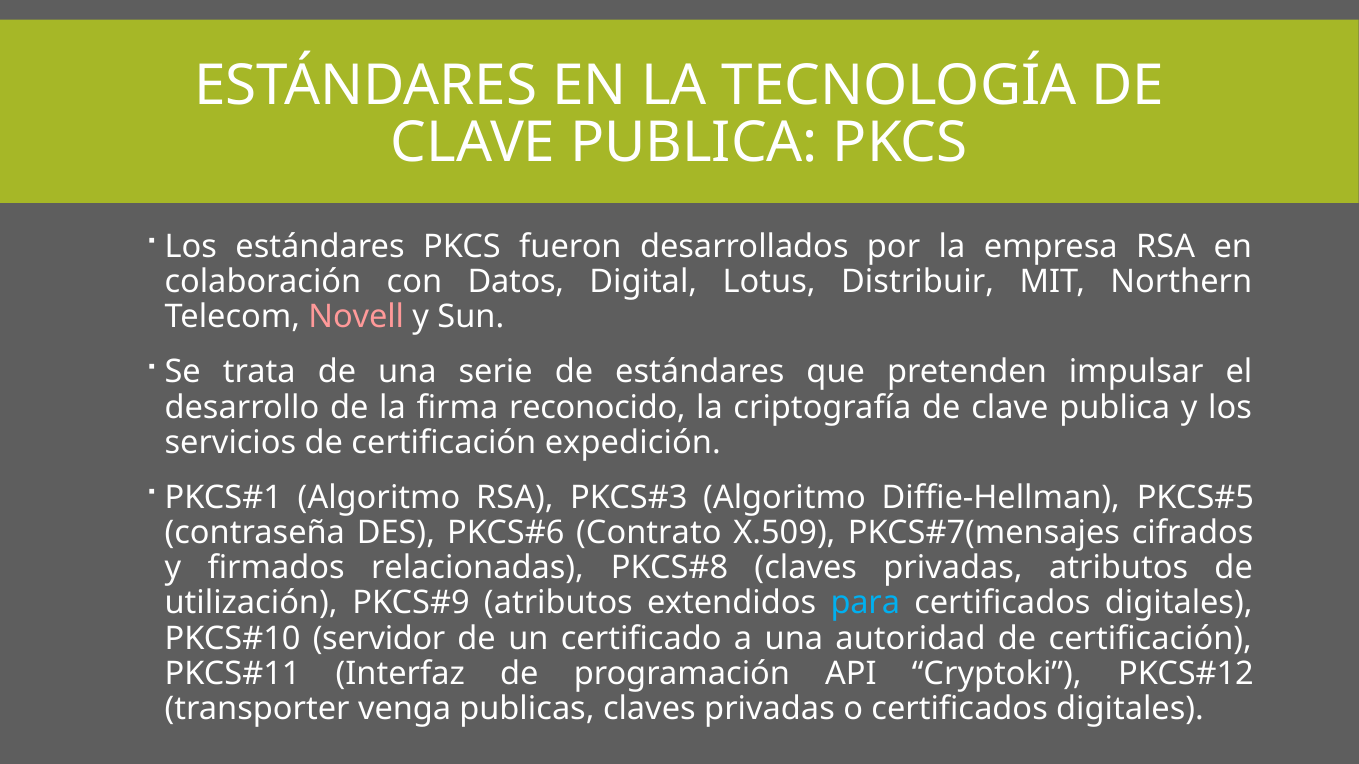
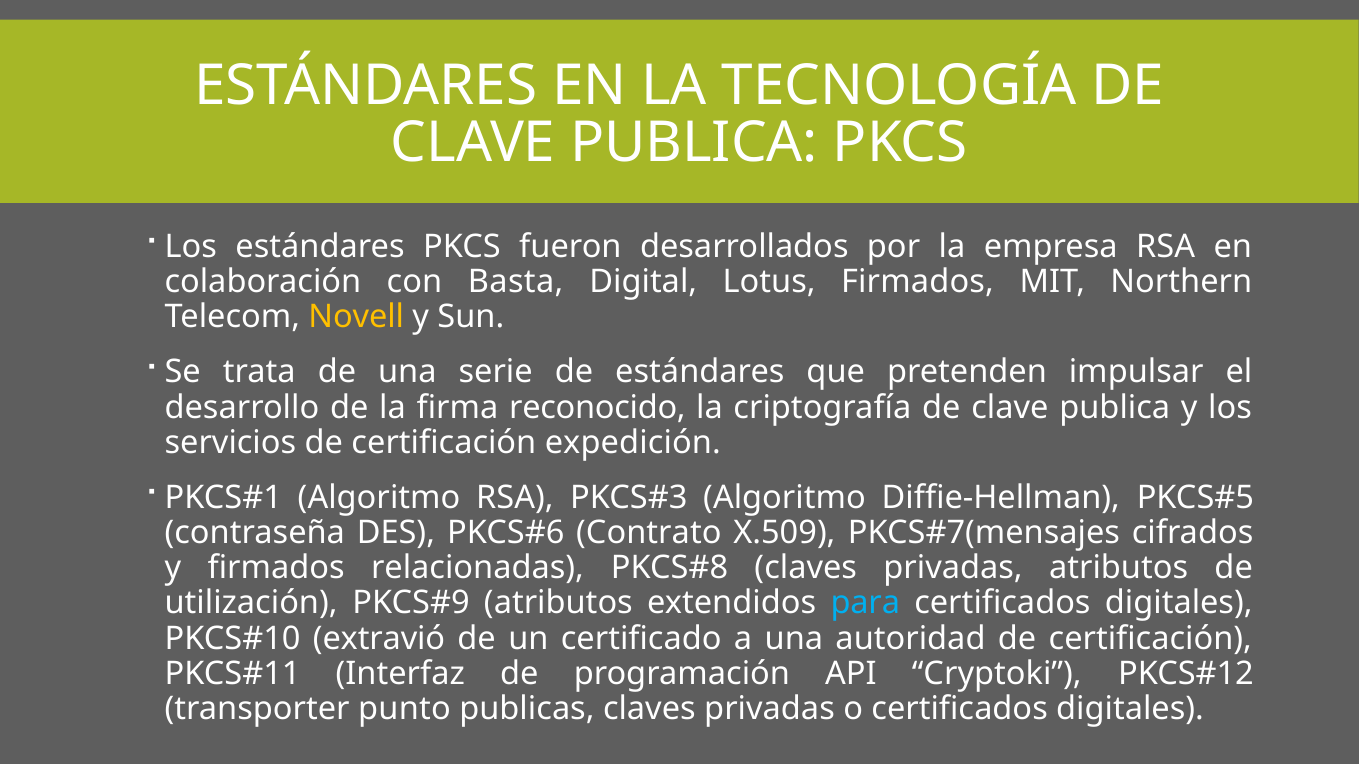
Datos: Datos -> Basta
Lotus Distribuir: Distribuir -> Firmados
Novell colour: pink -> yellow
servidor: servidor -> extravió
venga: venga -> punto
